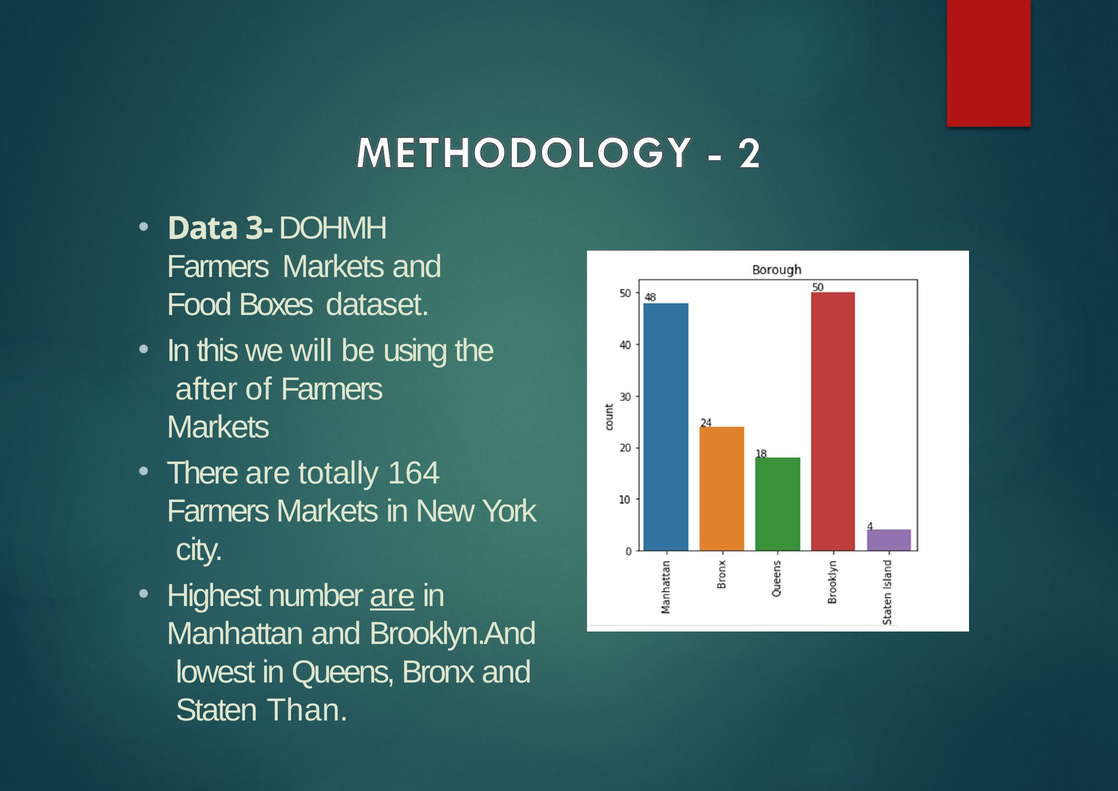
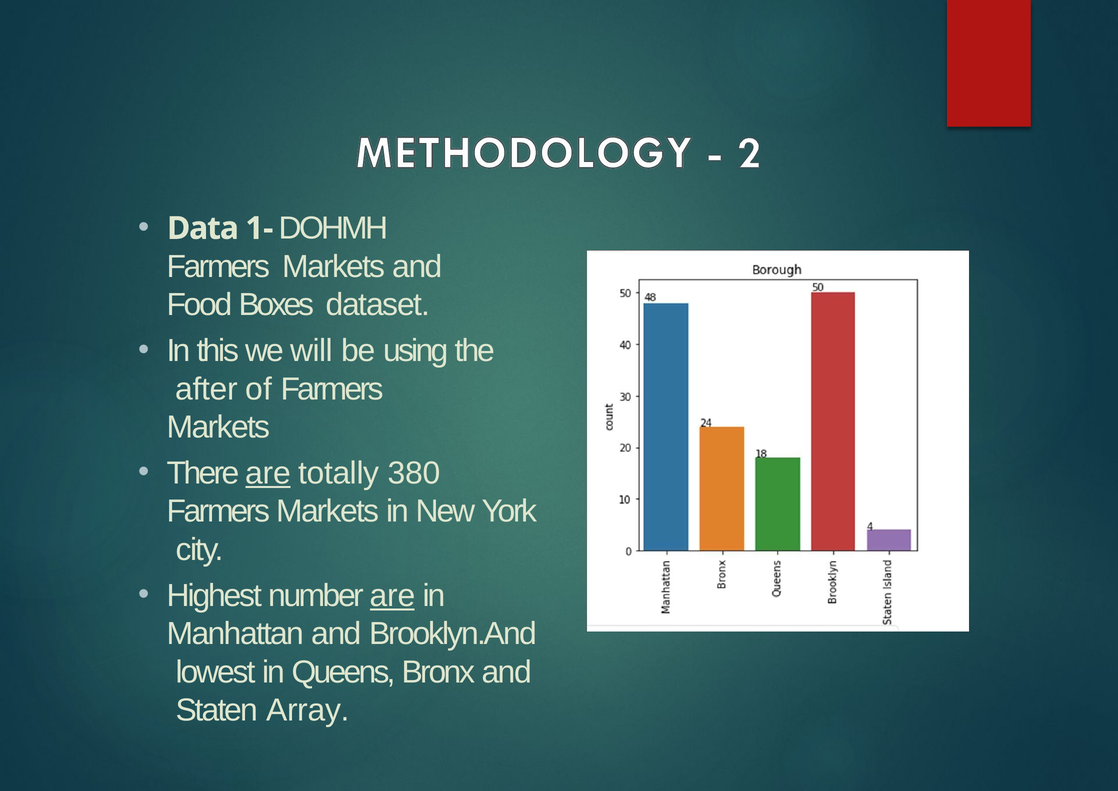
3-: 3- -> 1-
are at (268, 473) underline: none -> present
164: 164 -> 380
Than: Than -> Array
